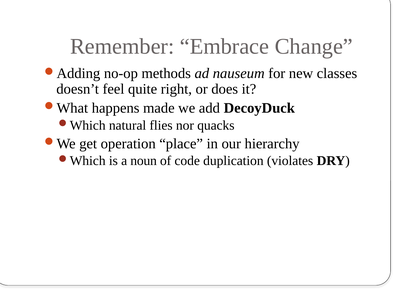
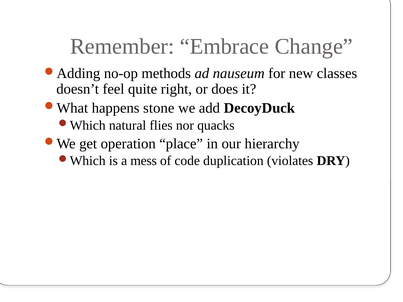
made: made -> stone
noun: noun -> mess
